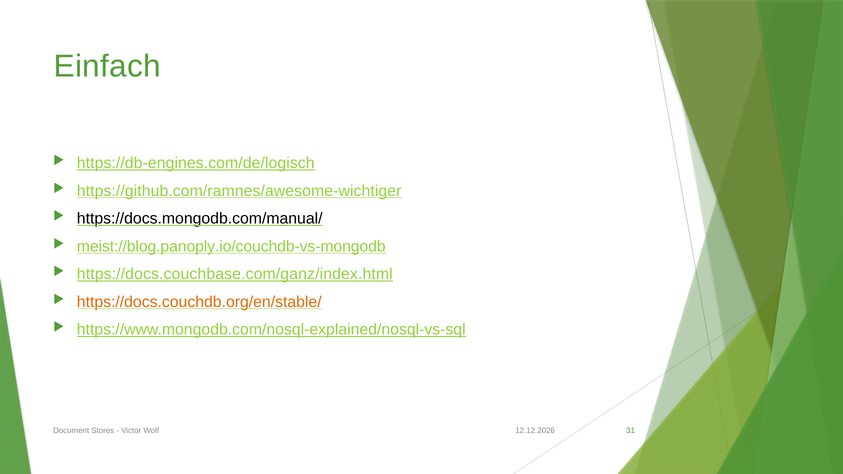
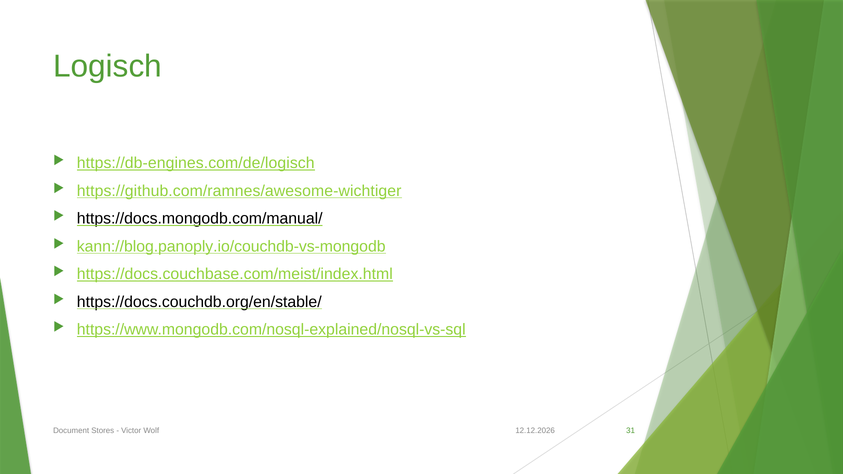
Einfach: Einfach -> Logisch
meist://blog.panoply.io/couchdb-vs-mongodb: meist://blog.panoply.io/couchdb-vs-mongodb -> kann://blog.panoply.io/couchdb-vs-mongodb
https://docs.couchbase.com/ganz/index.html: https://docs.couchbase.com/ganz/index.html -> https://docs.couchbase.com/meist/index.html
https://docs.couchdb.org/en/stable/ colour: orange -> black
